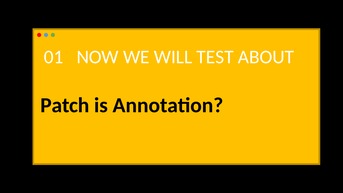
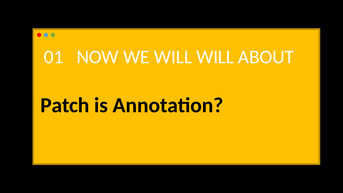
WILL TEST: TEST -> WILL
